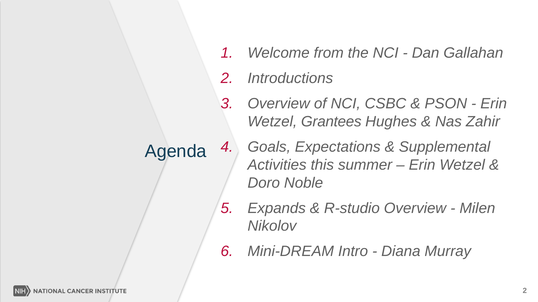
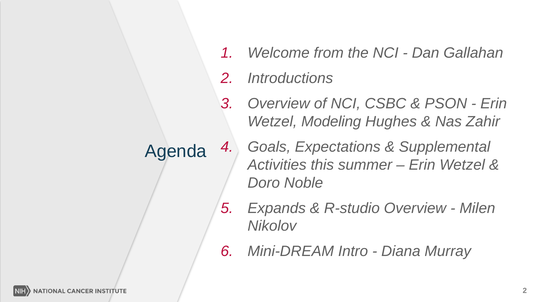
Grantees: Grantees -> Modeling
